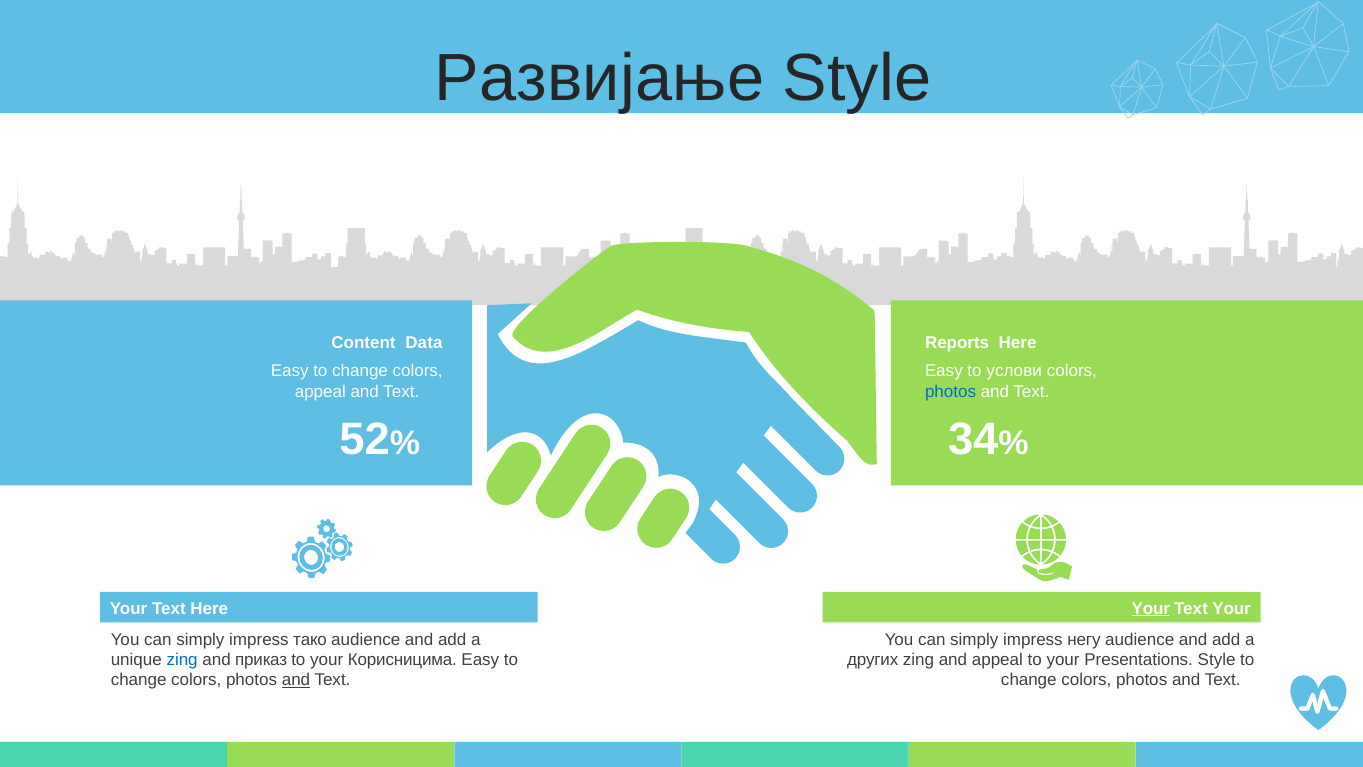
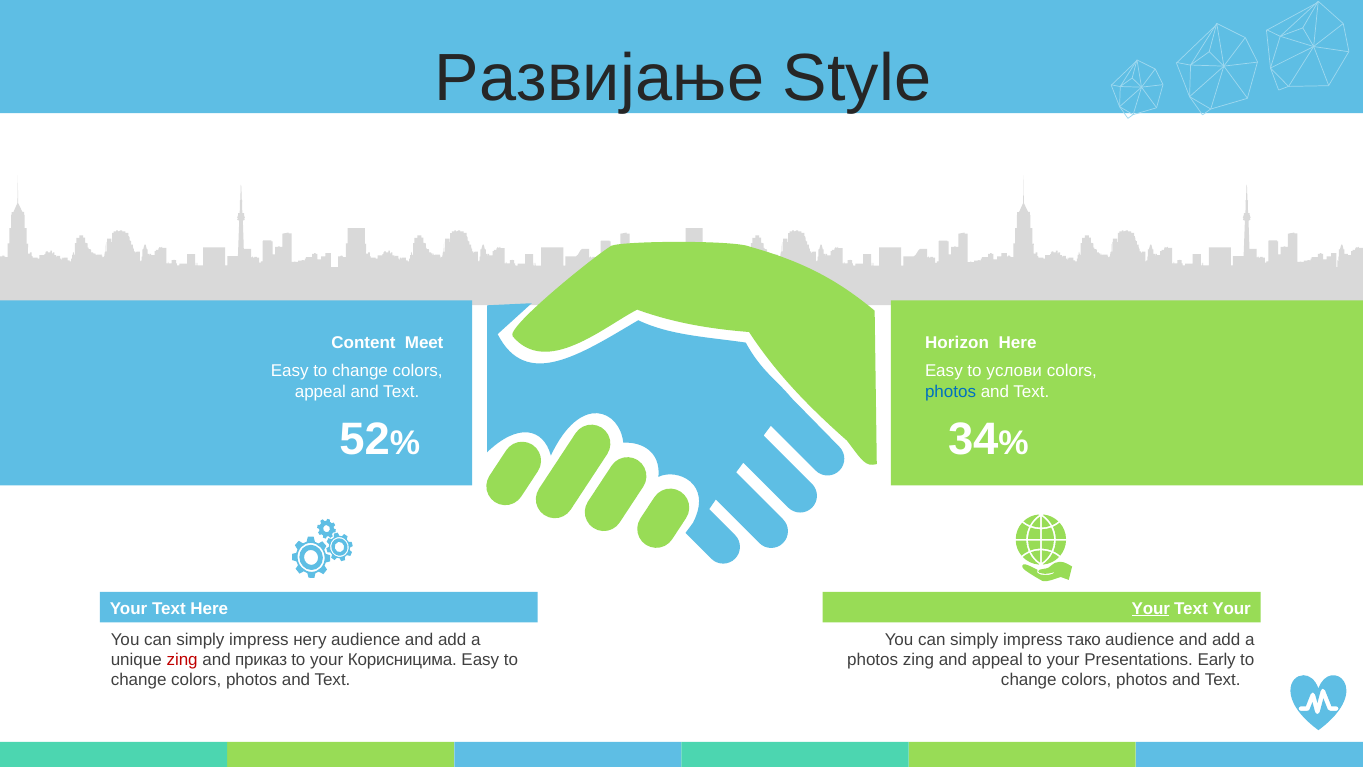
Data: Data -> Meet
Reports: Reports -> Horizon
тако: тако -> негу
негу: негу -> тако
zing at (182, 660) colour: blue -> red
других at (873, 660): других -> photos
Presentations Style: Style -> Early
and at (296, 680) underline: present -> none
